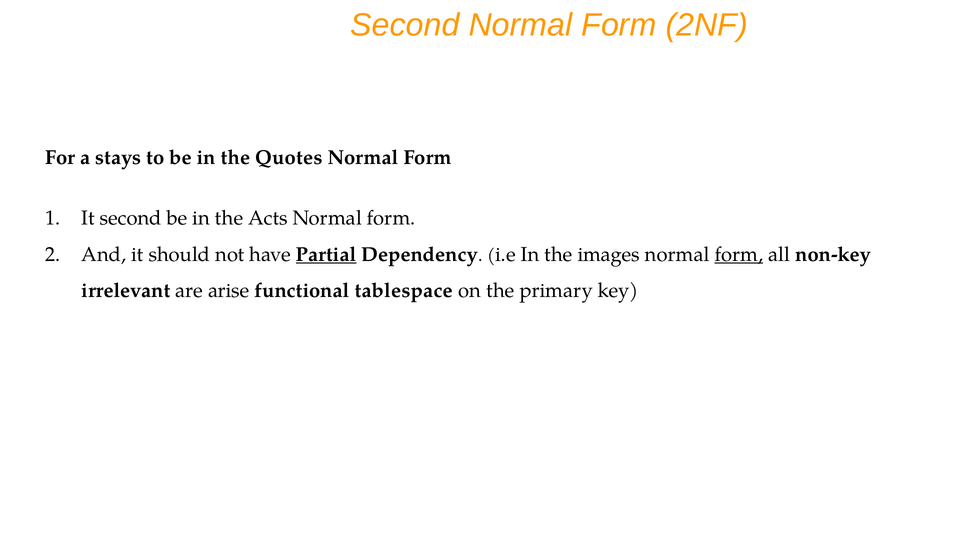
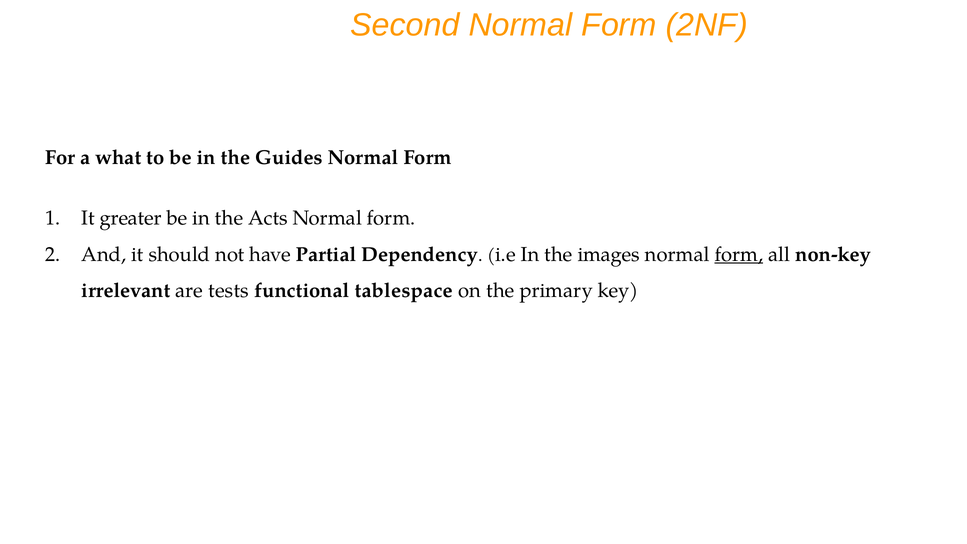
stays: stays -> what
Quotes: Quotes -> Guides
It second: second -> greater
Partial underline: present -> none
arise: arise -> tests
